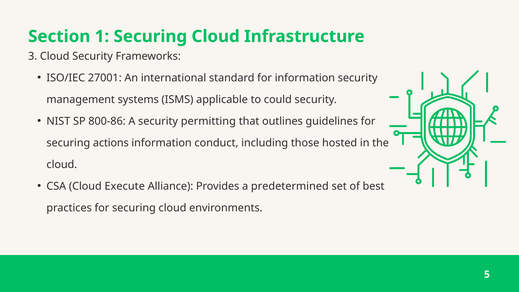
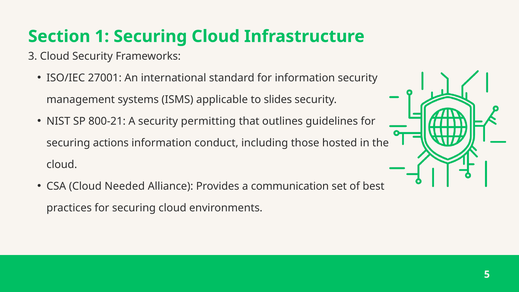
could: could -> slides
800-86: 800-86 -> 800-21
Execute: Execute -> Needed
predetermined: predetermined -> communication
